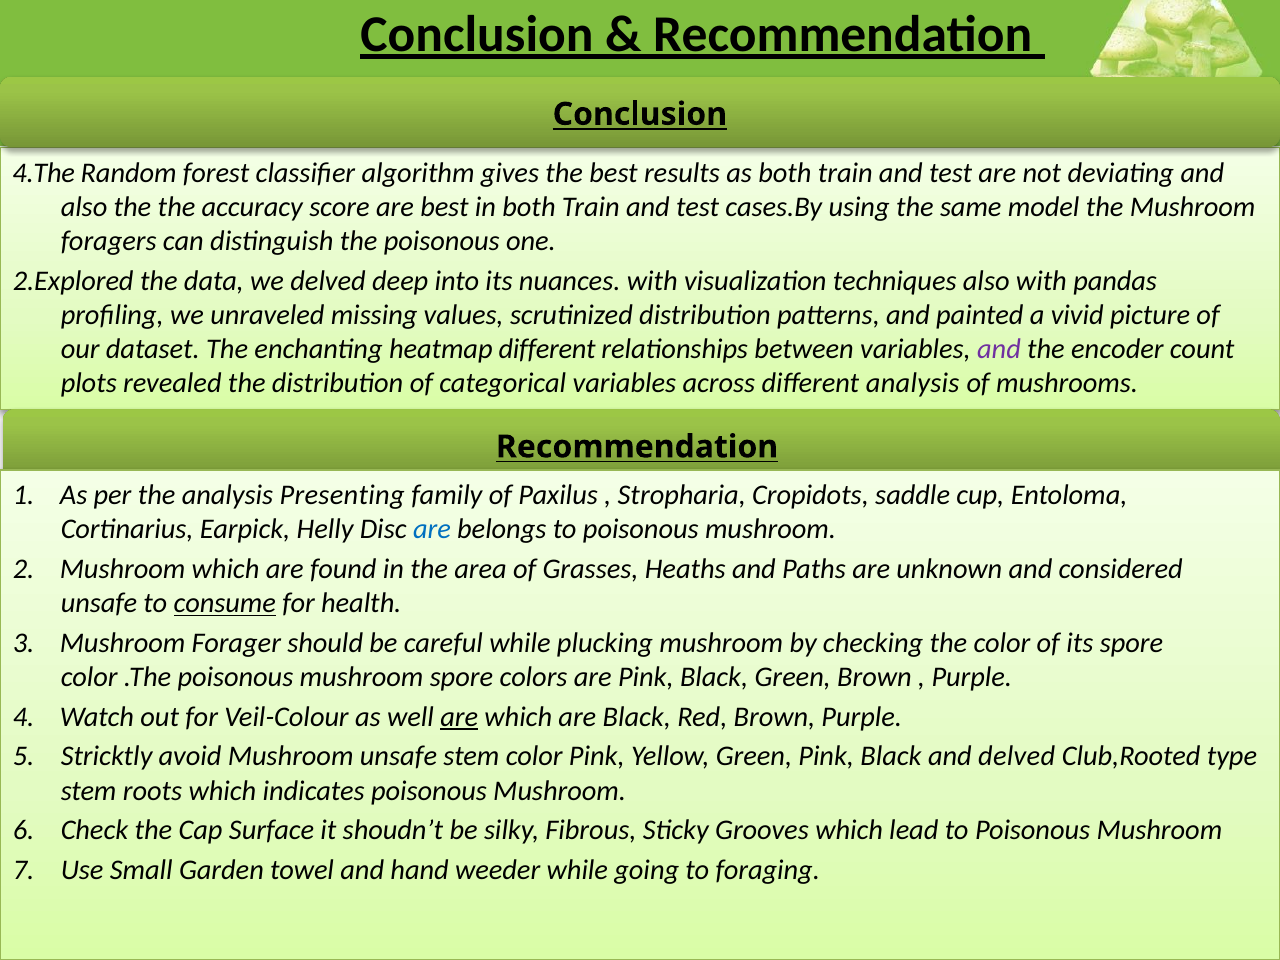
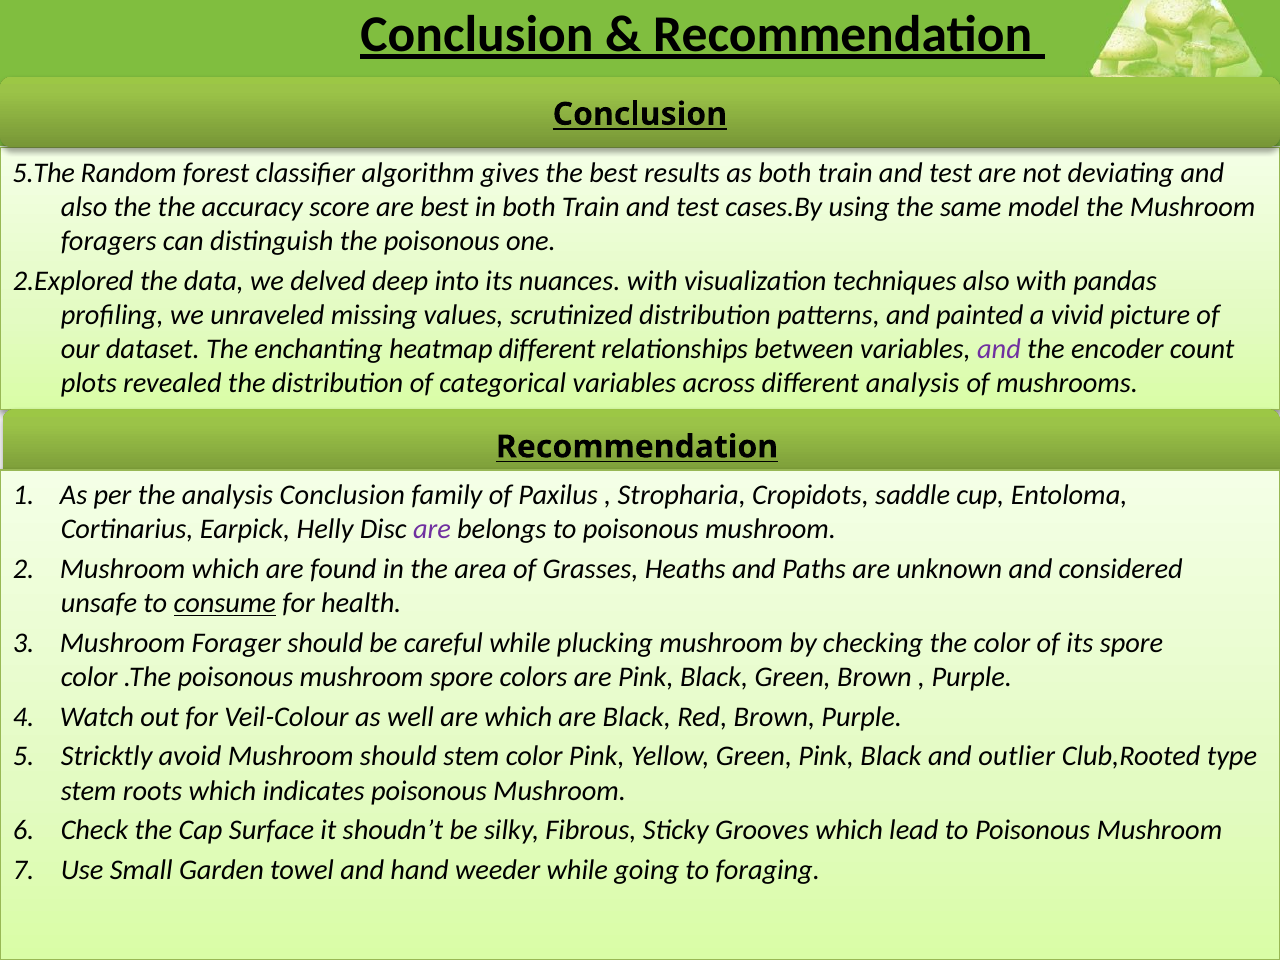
4.The: 4.The -> 5.The
analysis Presenting: Presenting -> Conclusion
are at (432, 529) colour: blue -> purple
are at (459, 717) underline: present -> none
Mushroom unsafe: unsafe -> should
and delved: delved -> outlier
